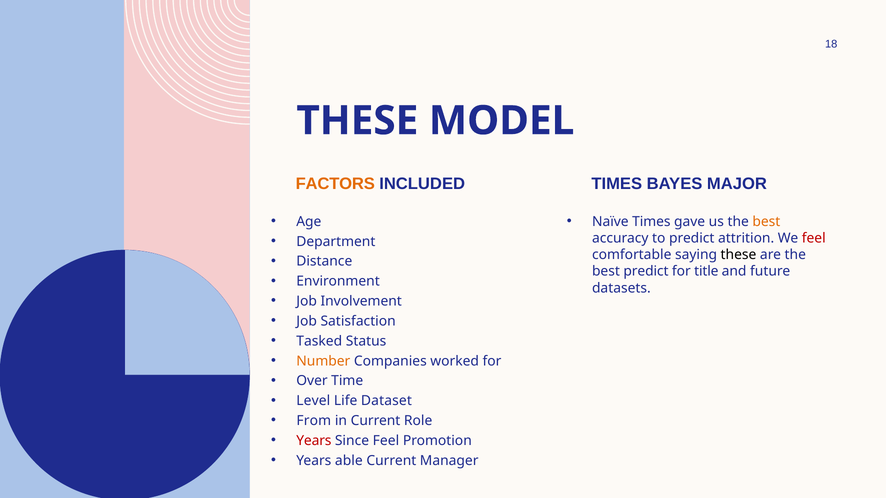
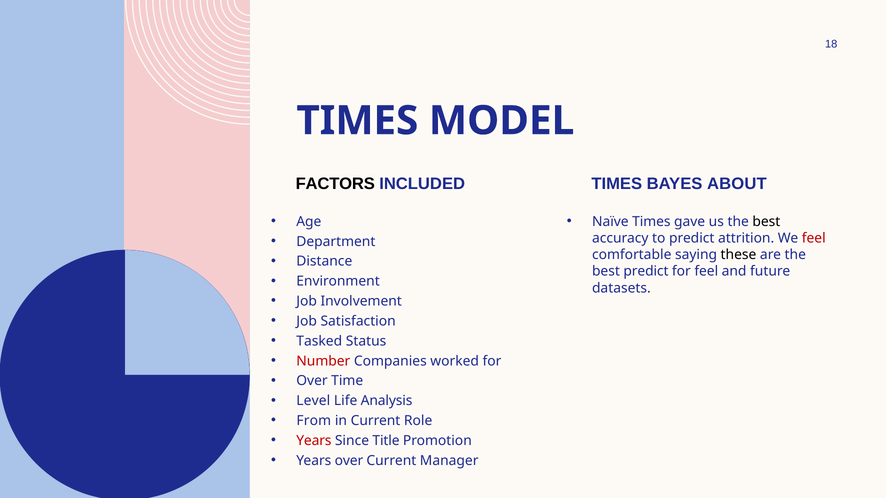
THESE at (357, 121): THESE -> TIMES
FACTORS colour: orange -> black
MAJOR: MAJOR -> ABOUT
best at (766, 222) colour: orange -> black
for title: title -> feel
Number colour: orange -> red
Dataset: Dataset -> Analysis
Since Feel: Feel -> Title
Years able: able -> over
